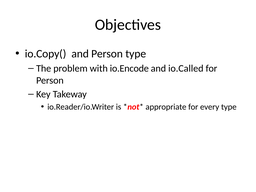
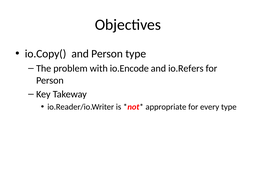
io.Called: io.Called -> io.Refers
